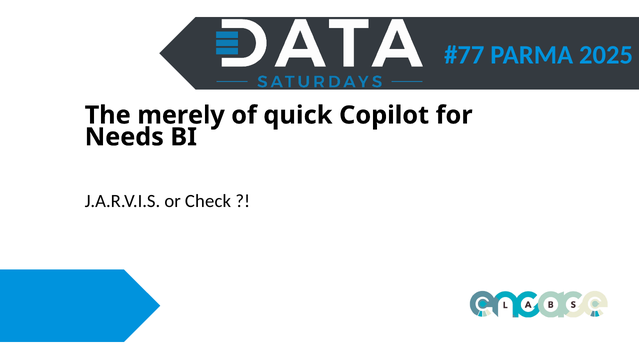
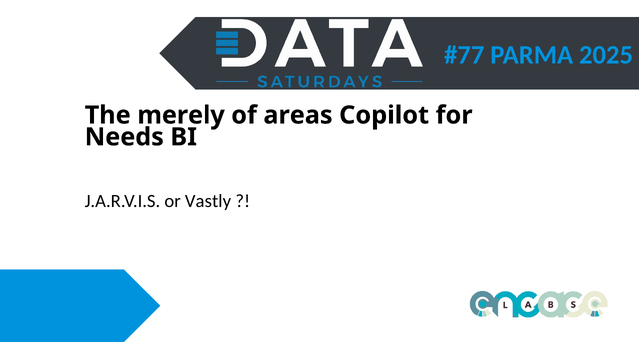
quick: quick -> areas
Check: Check -> Vastly
